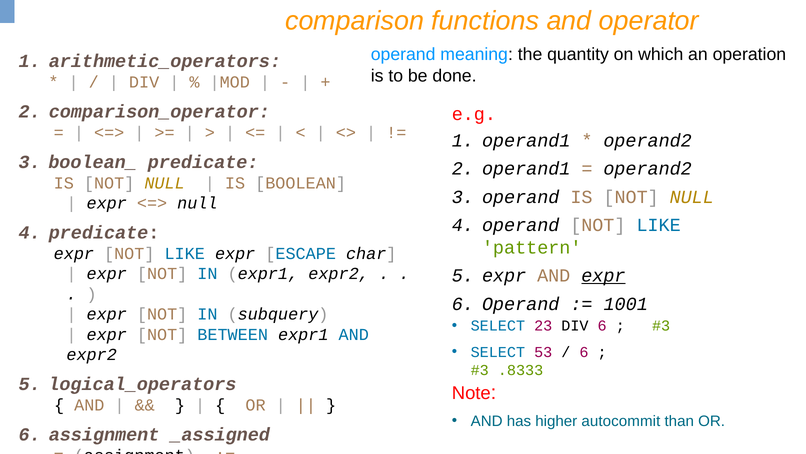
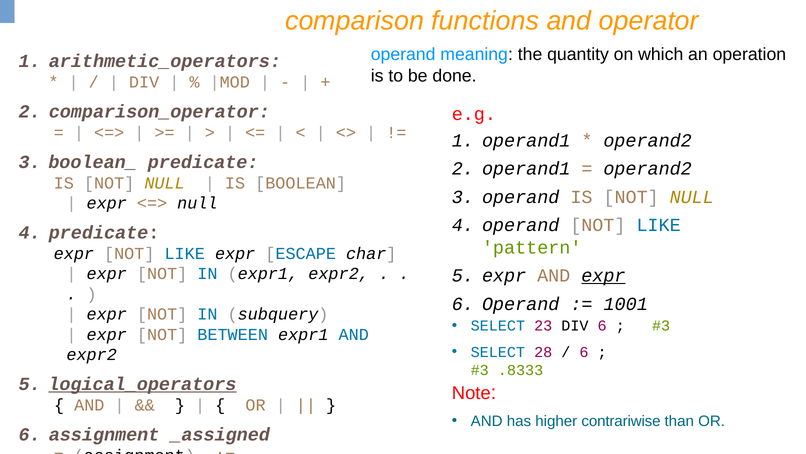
53: 53 -> 28
logical_operators underline: none -> present
autocommit: autocommit -> contrariwise
